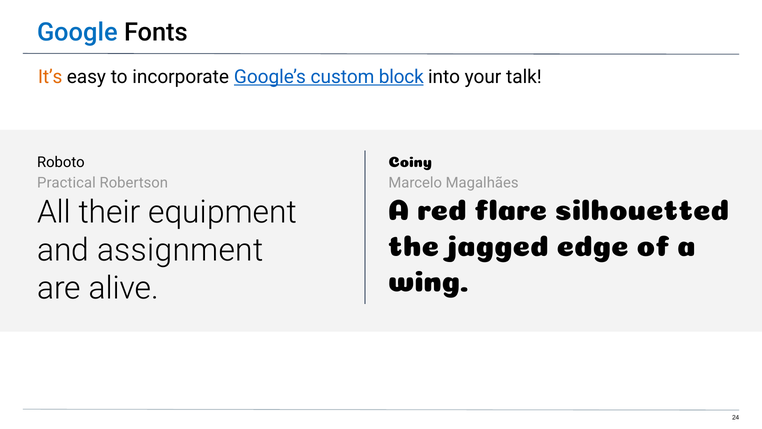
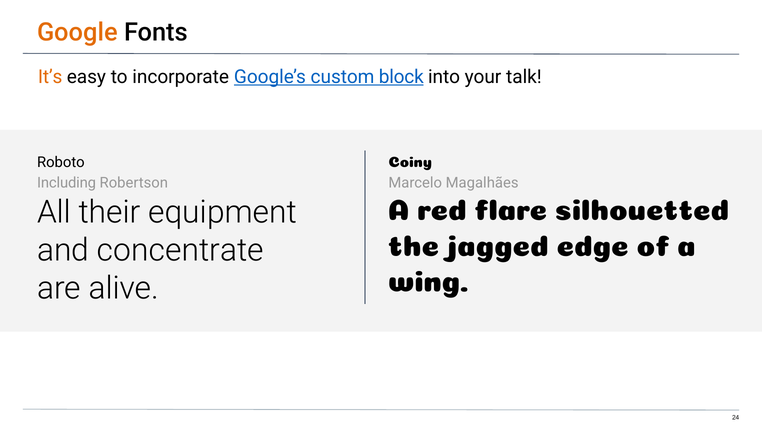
Google colour: blue -> orange
Practical: Practical -> Including
assignment: assignment -> concentrate
